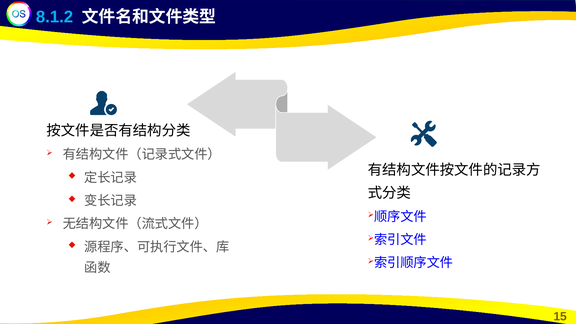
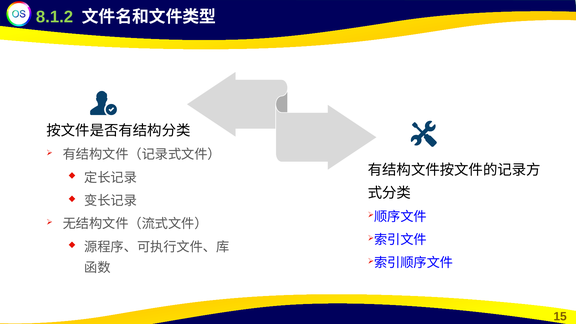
8.1.2 colour: light blue -> light green
